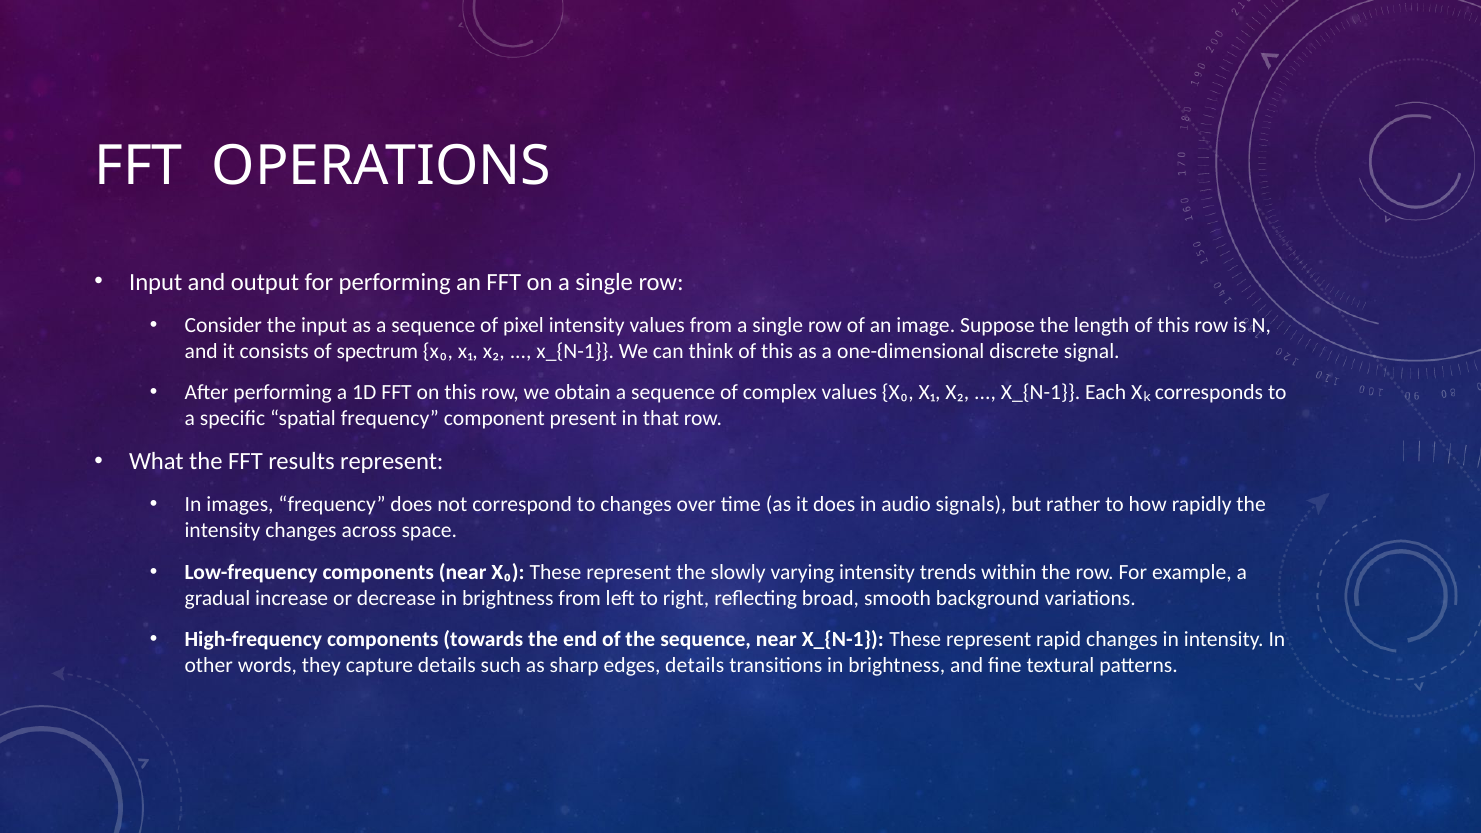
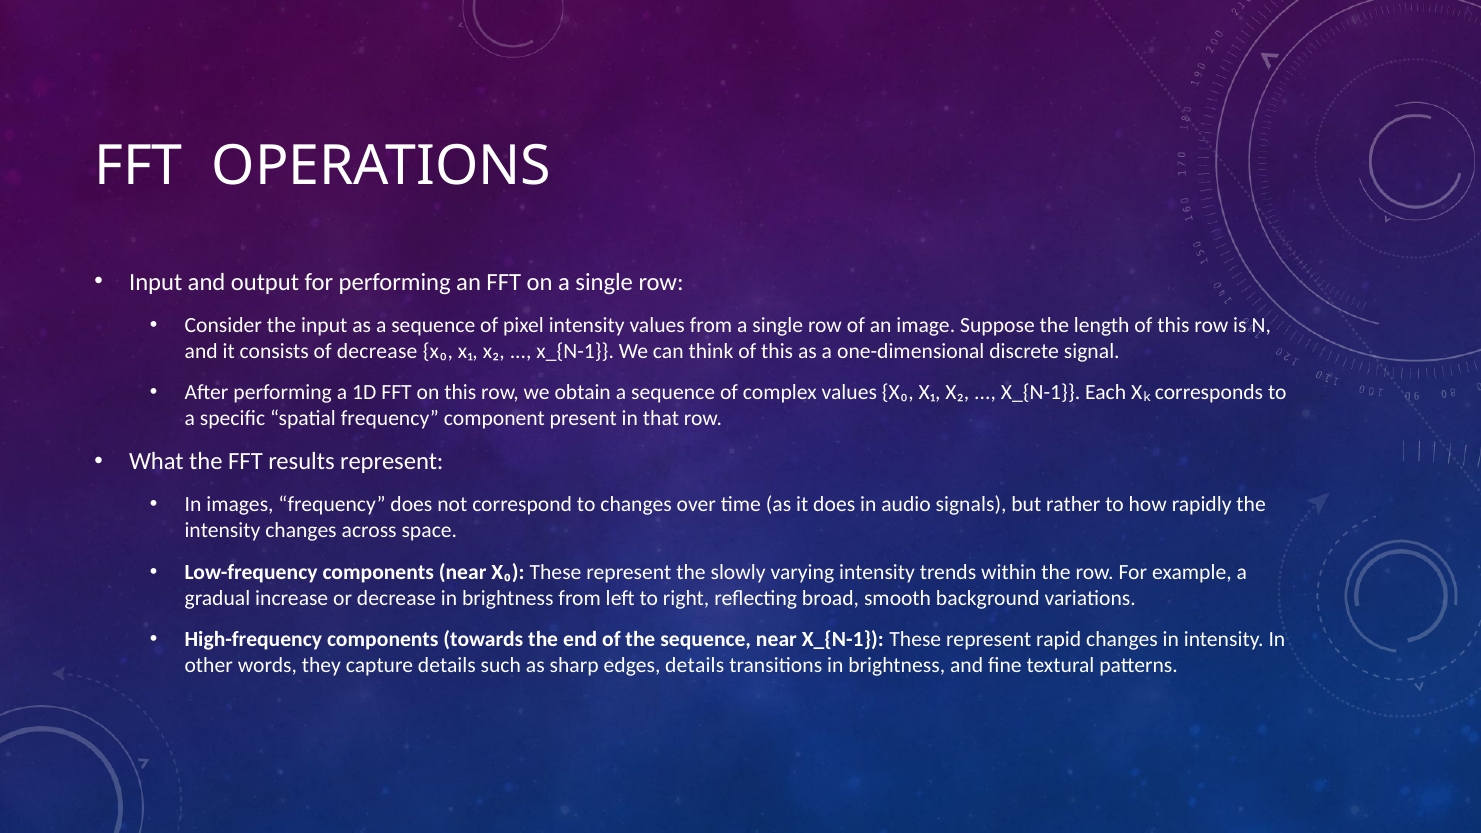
of spectrum: spectrum -> decrease
